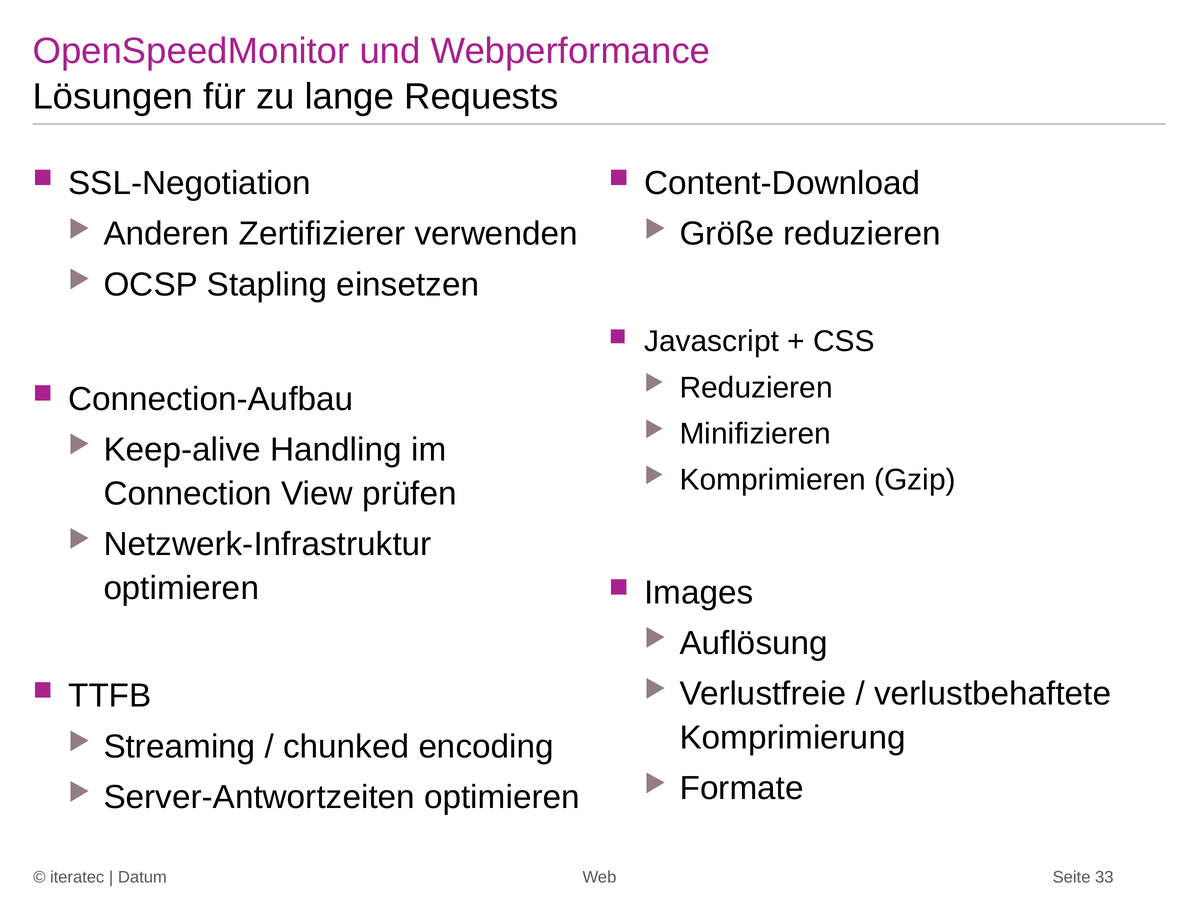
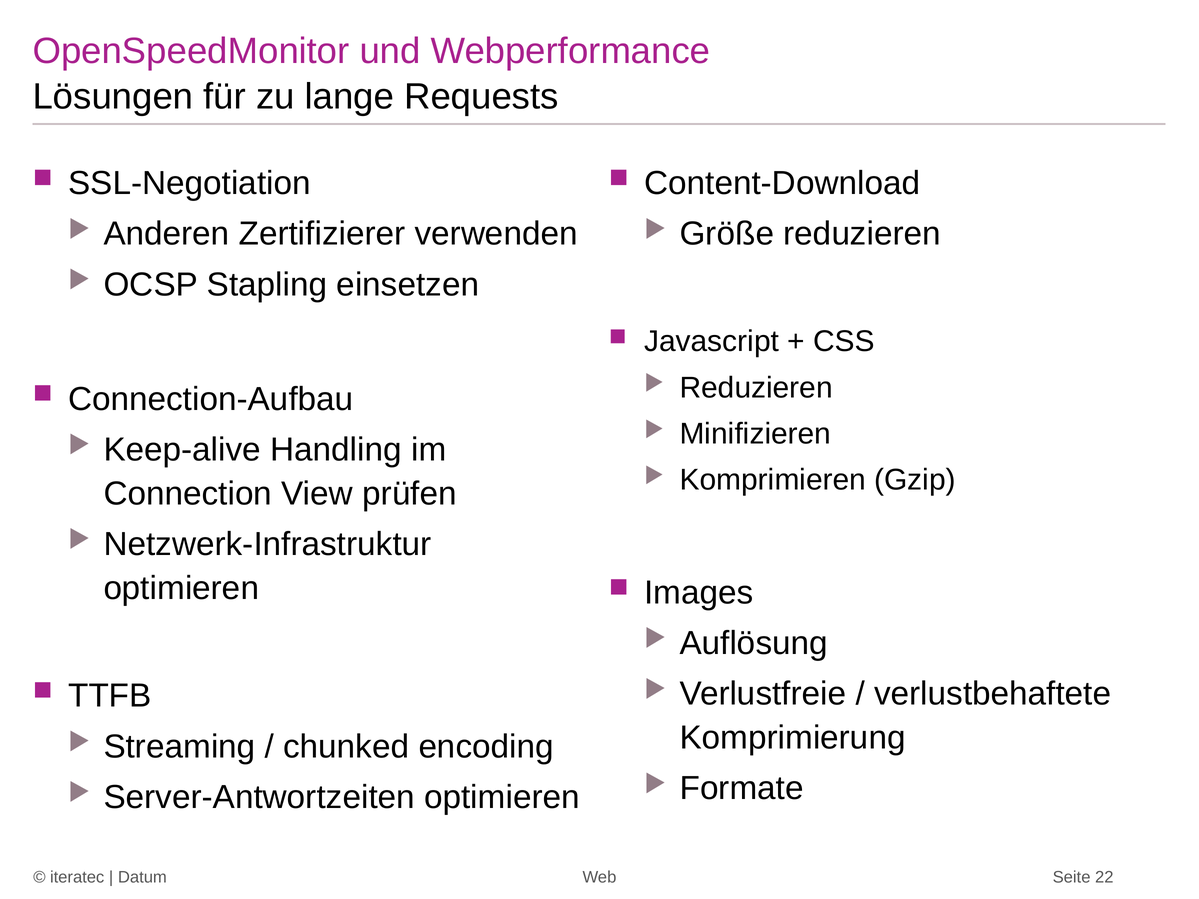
33: 33 -> 22
